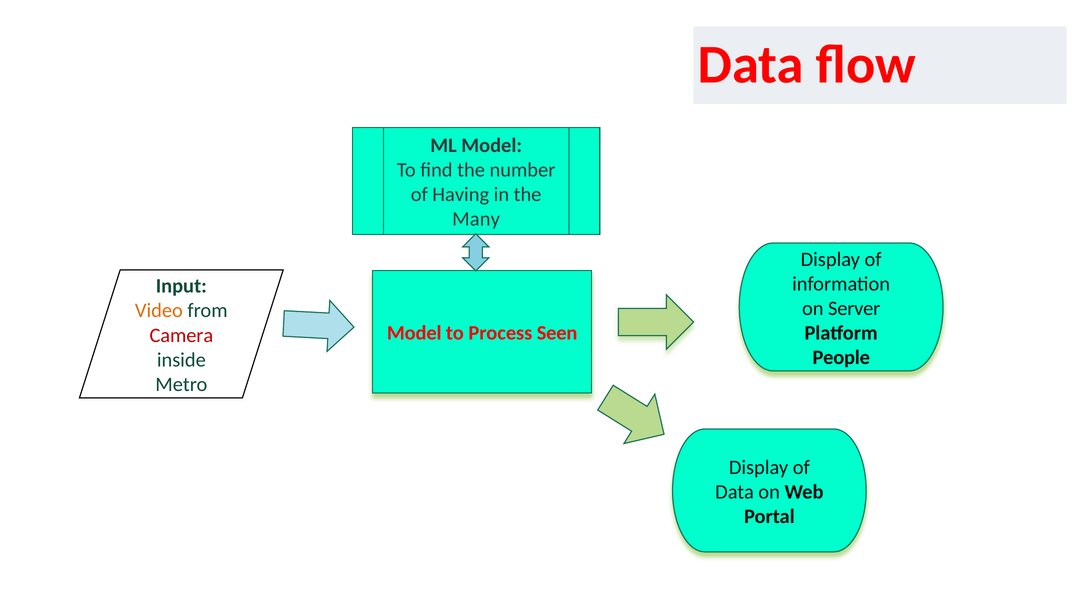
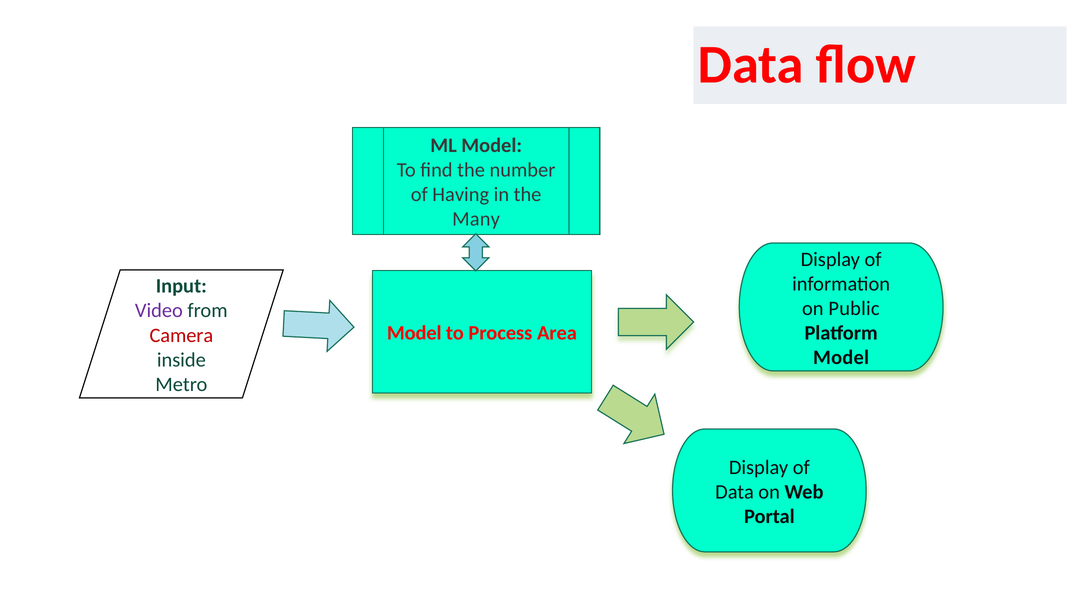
Server: Server -> Public
Video colour: orange -> purple
Seen: Seen -> Area
People at (841, 357): People -> Model
